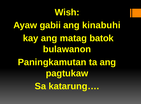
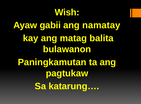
kinabuhi: kinabuhi -> namatay
batok: batok -> balita
